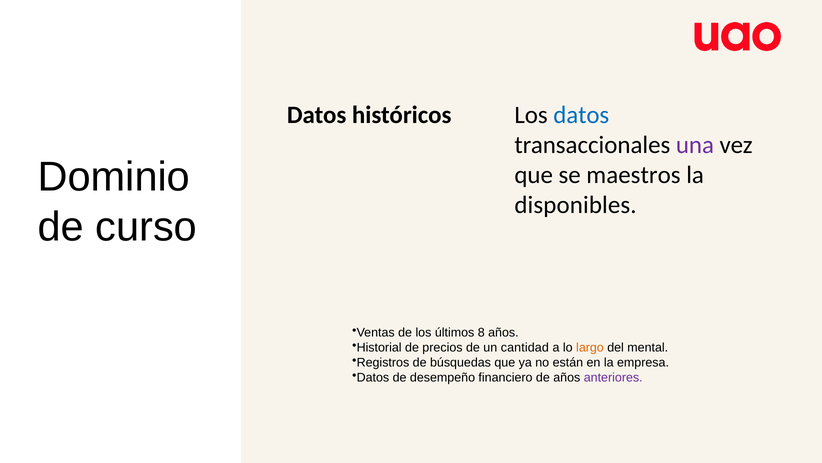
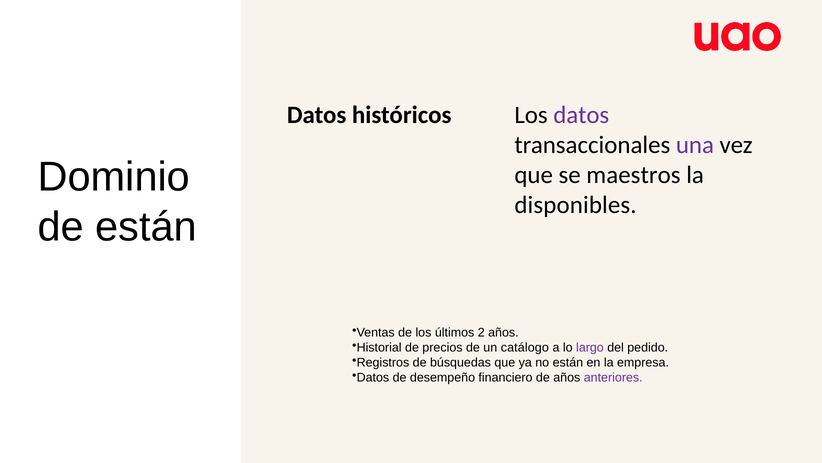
datos at (581, 115) colour: blue -> purple
de curso: curso -> están
8: 8 -> 2
cantidad: cantidad -> catálogo
largo colour: orange -> purple
mental: mental -> pedido
